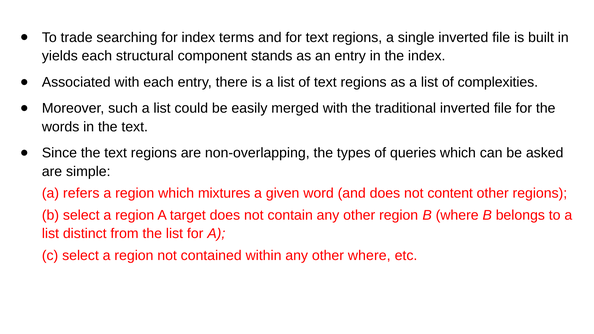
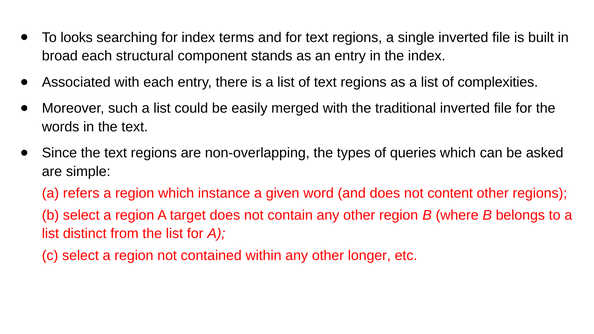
trade: trade -> looks
yields: yields -> broad
mixtures: mixtures -> instance
other where: where -> longer
